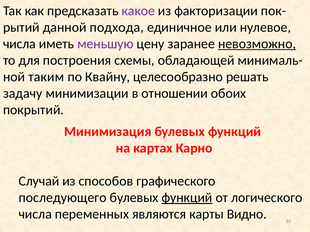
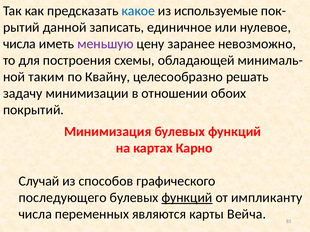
какое colour: purple -> blue
факторизации: факторизации -> используемые
подхода: подхода -> записать
невозможно underline: present -> none
логического: логического -> импликанту
Видно: Видно -> Вейча
